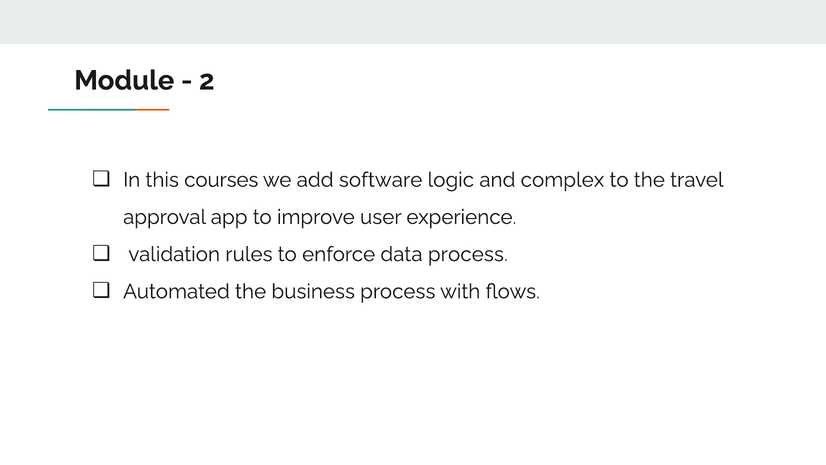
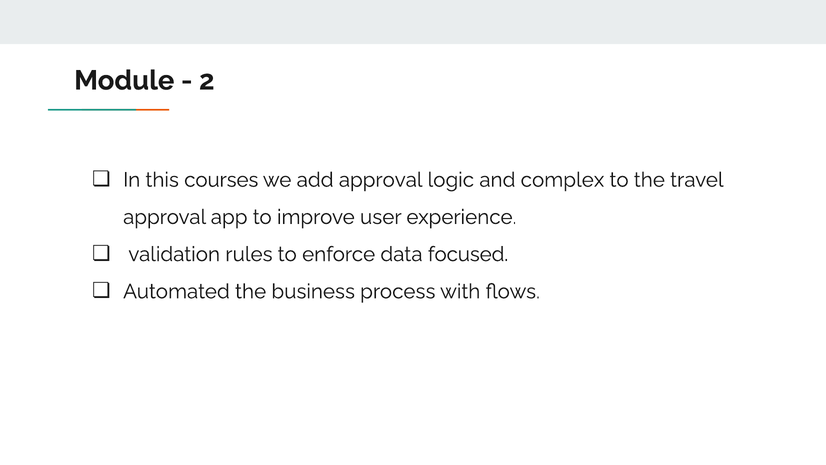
add software: software -> approval
data process: process -> focused
